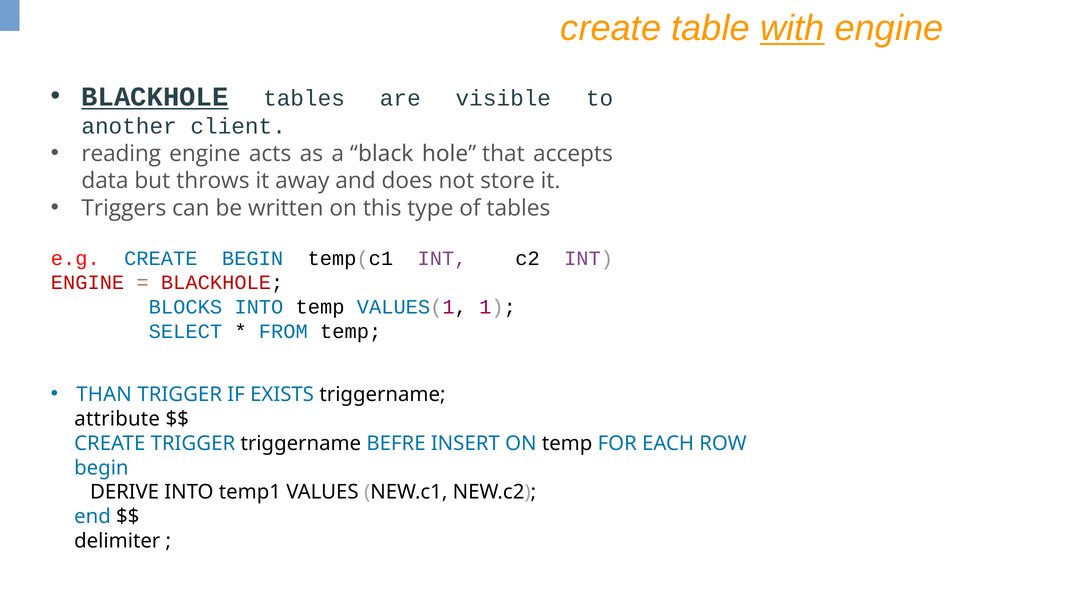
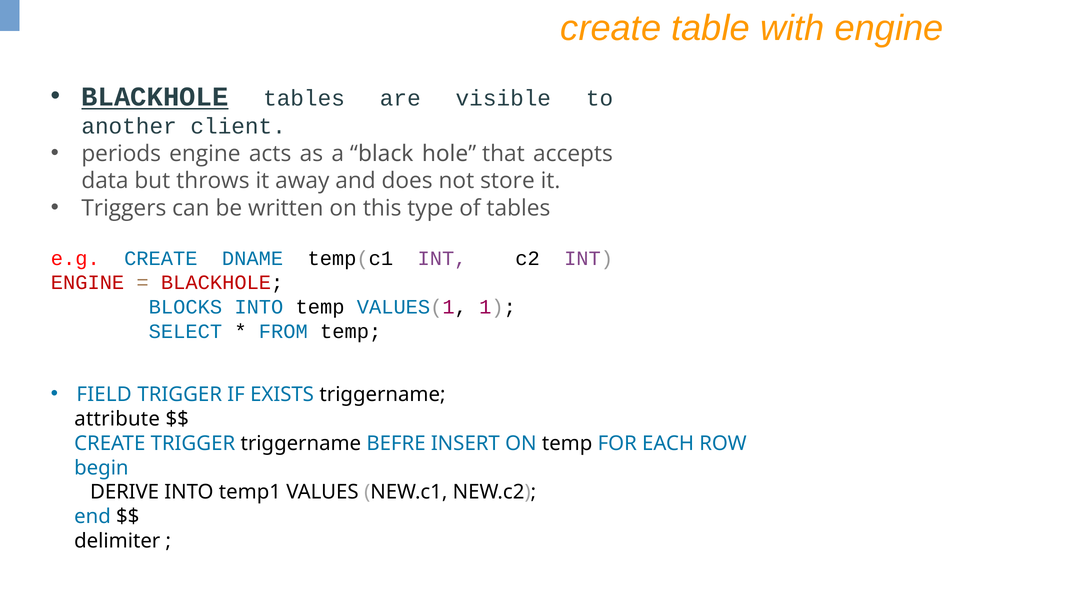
with underline: present -> none
reading: reading -> periods
CREATE BEGIN: BEGIN -> DNAME
THAN: THAN -> FIELD
